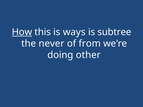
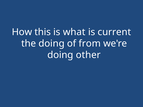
How underline: present -> none
ways: ways -> what
subtree: subtree -> current
the never: never -> doing
